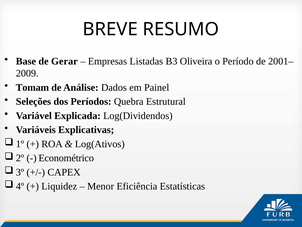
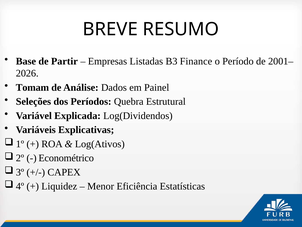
Gerar: Gerar -> Partir
Oliveira: Oliveira -> Finance
2009: 2009 -> 2026
